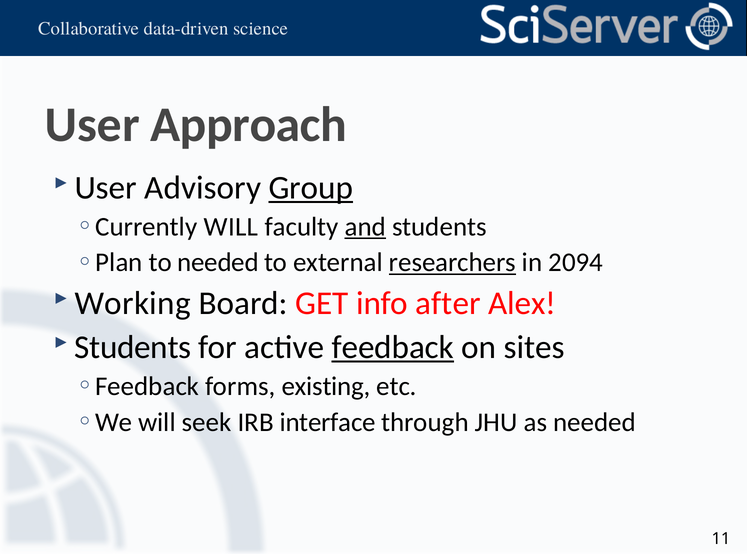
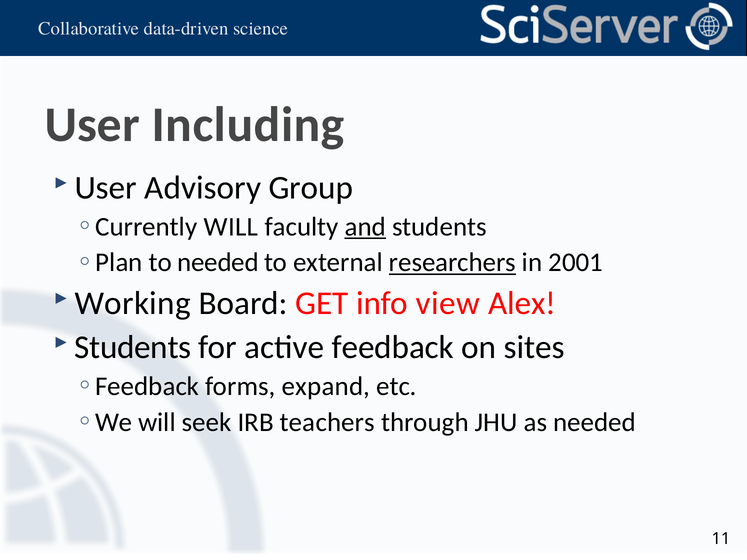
Approach: Approach -> Including
Group underline: present -> none
2094: 2094 -> 2001
after: after -> view
feedback underline: present -> none
existing: existing -> expand
interface: interface -> teachers
